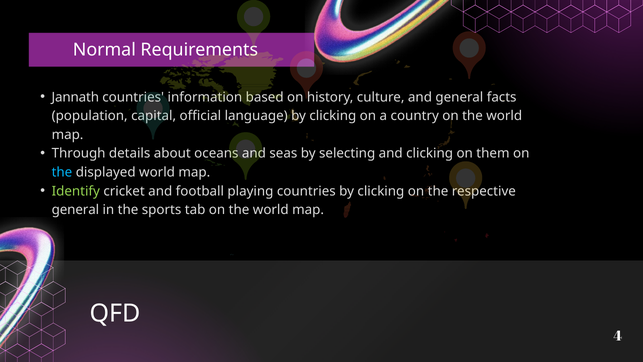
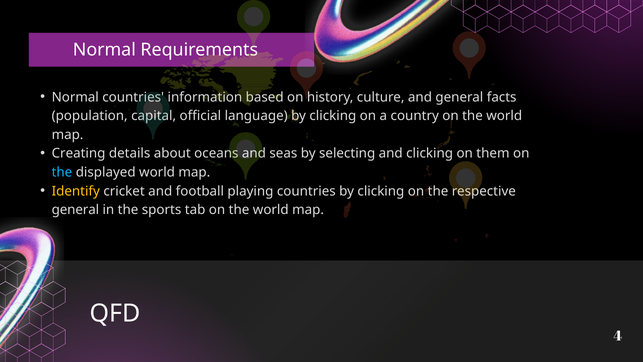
Jannath at (75, 97): Jannath -> Normal
Through: Through -> Creating
Identify colour: light green -> yellow
